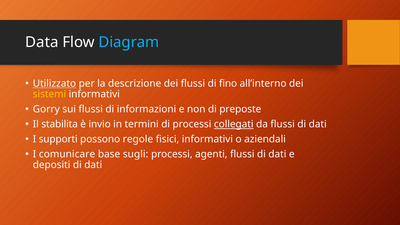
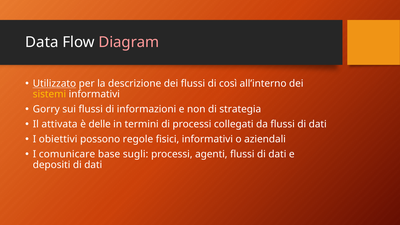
Diagram colour: light blue -> pink
fino: fino -> così
preposte: preposte -> strategia
stabilita: stabilita -> attivata
invio: invio -> delle
collegati underline: present -> none
supporti: supporti -> obiettivi
